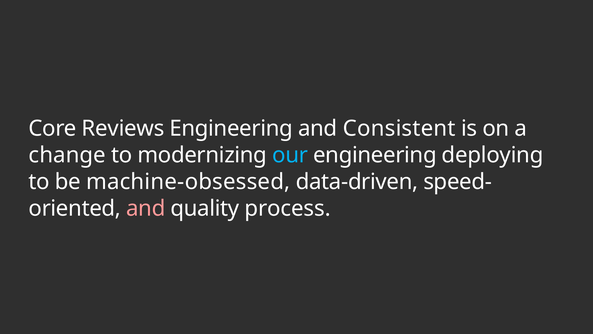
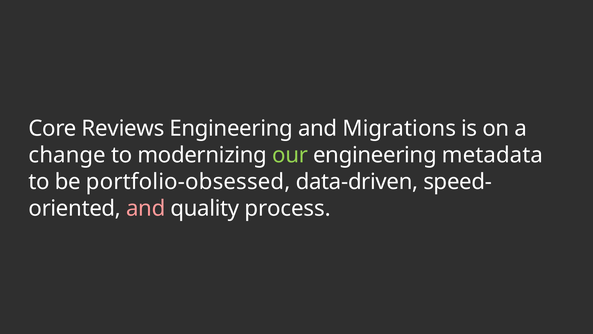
Consistent: Consistent -> Migrations
our colour: light blue -> light green
deploying: deploying -> metadata
machine-obsessed: machine-obsessed -> portfolio-obsessed
